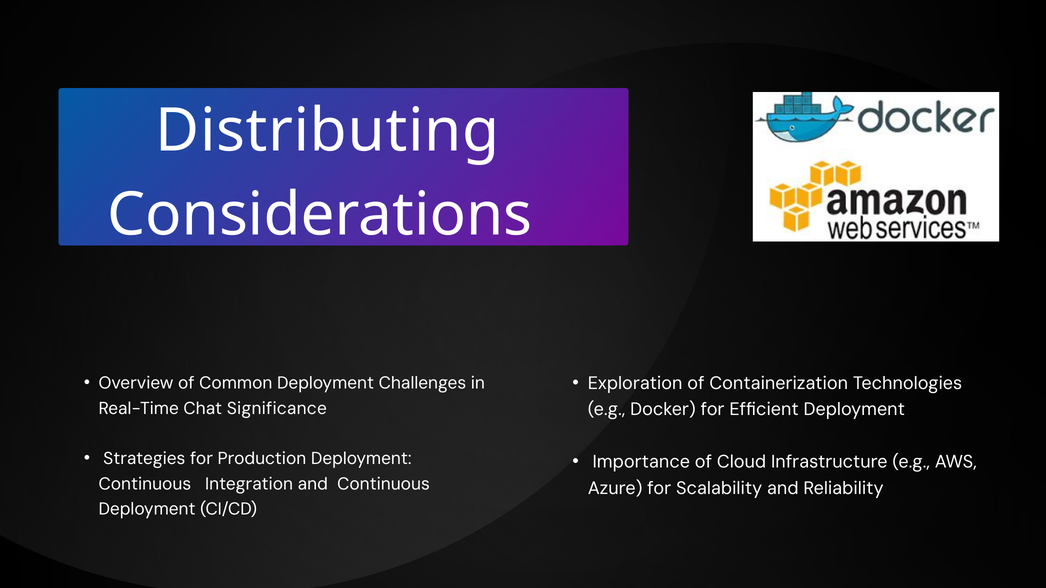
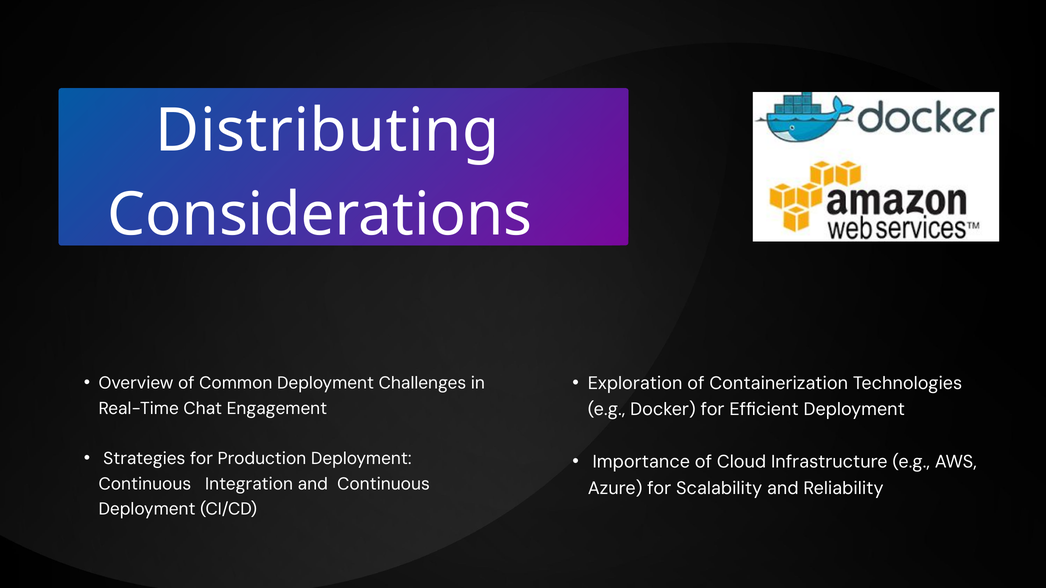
Significance: Significance -> Engagement
